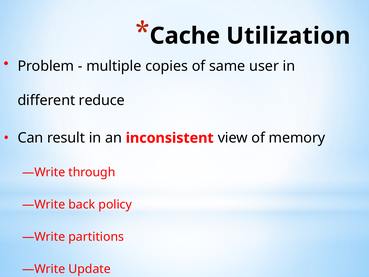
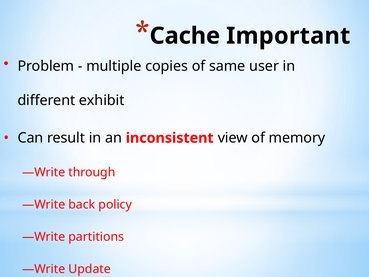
Utilization: Utilization -> Important
reduce: reduce -> exhibit
